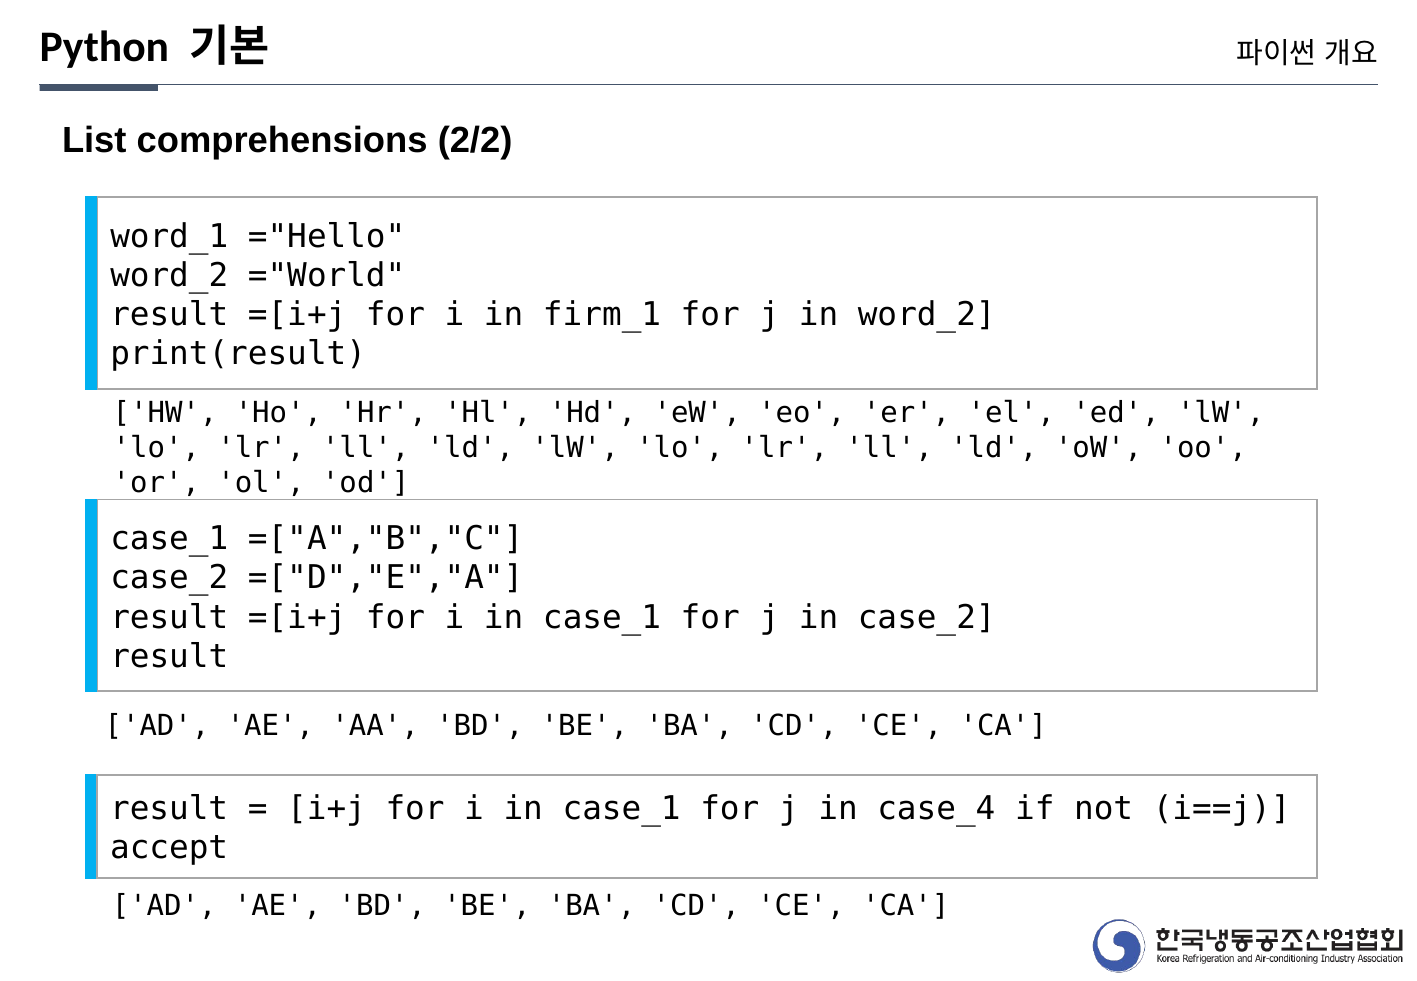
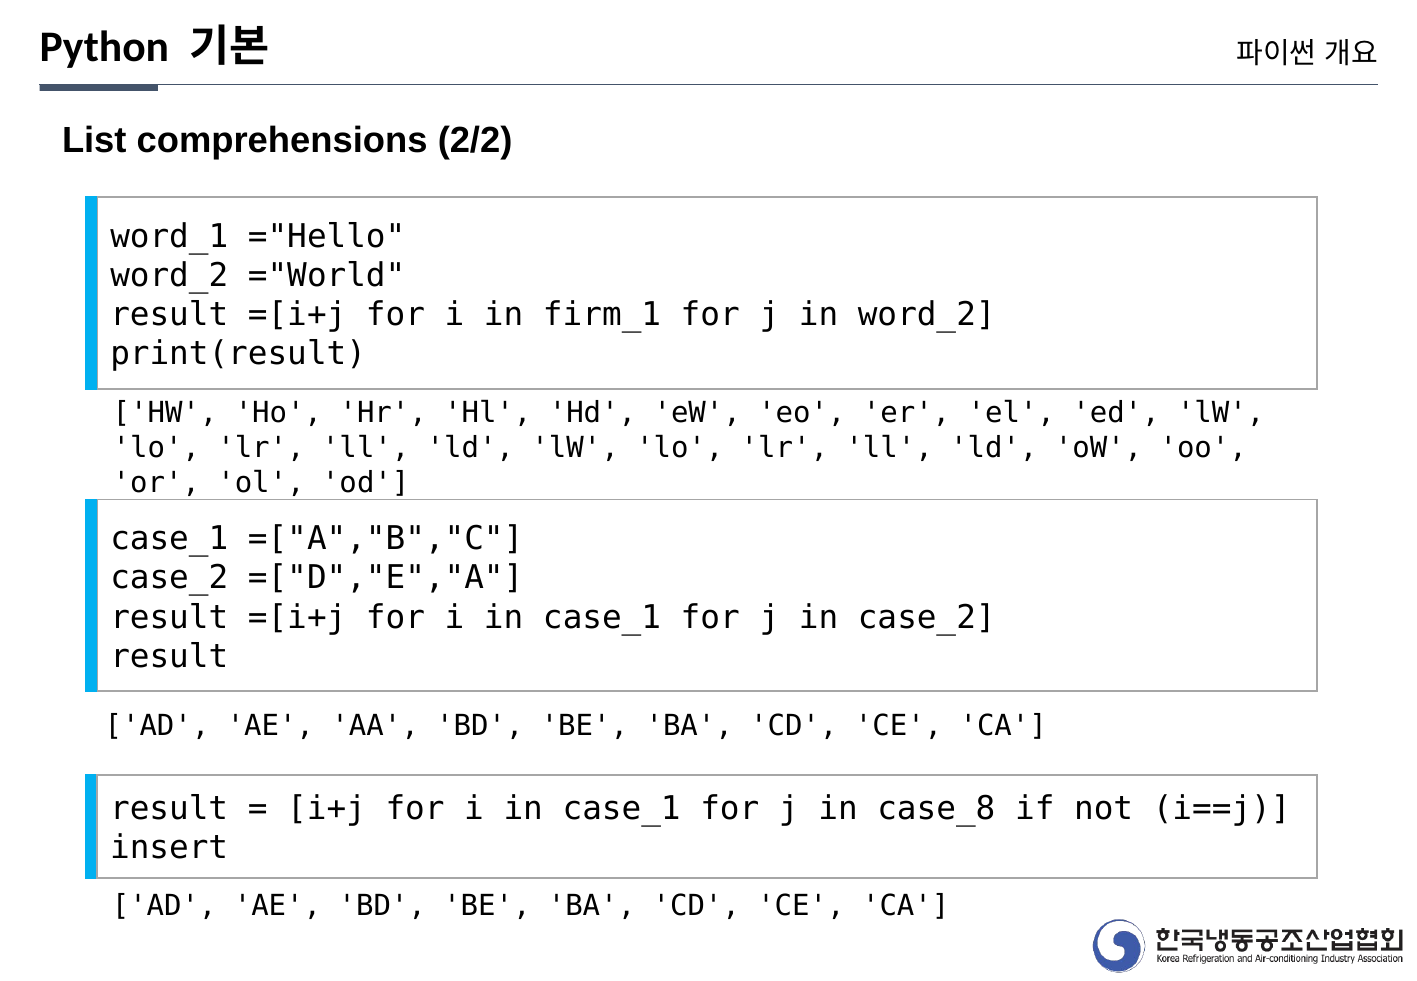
case_4: case_4 -> case_8
accept: accept -> insert
